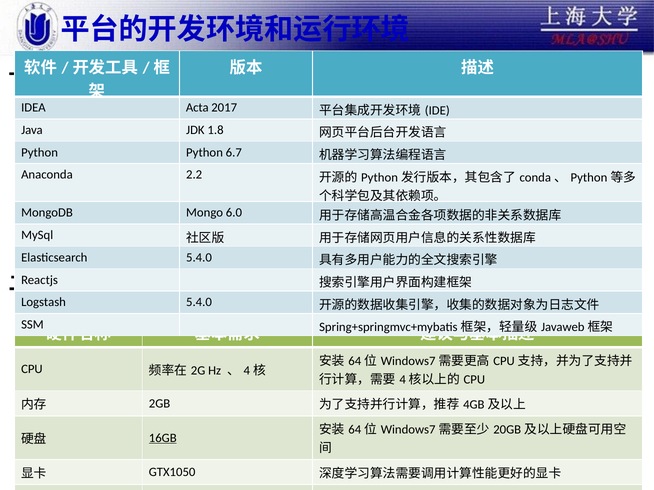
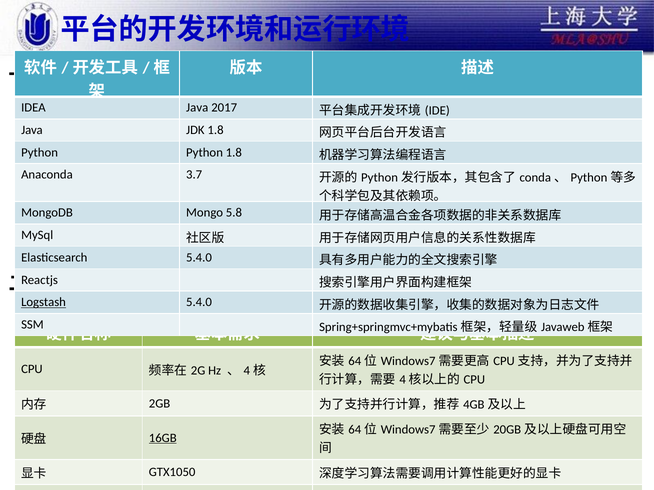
IDEA Acta: Acta -> Java
Python 6.7: 6.7 -> 1.8
2.2: 2.2 -> 3.7
6.0: 6.0 -> 5.8
Logstash underline: none -> present
